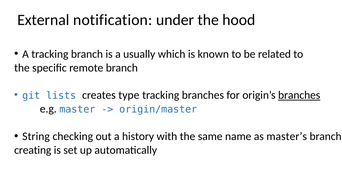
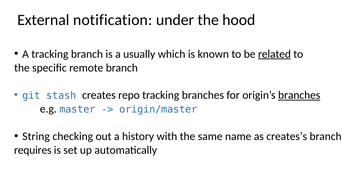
related underline: none -> present
lists: lists -> stash
type: type -> repo
master’s: master’s -> creates’s
creating: creating -> requires
